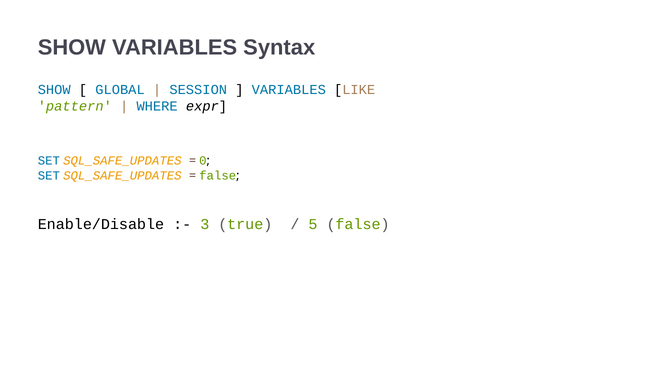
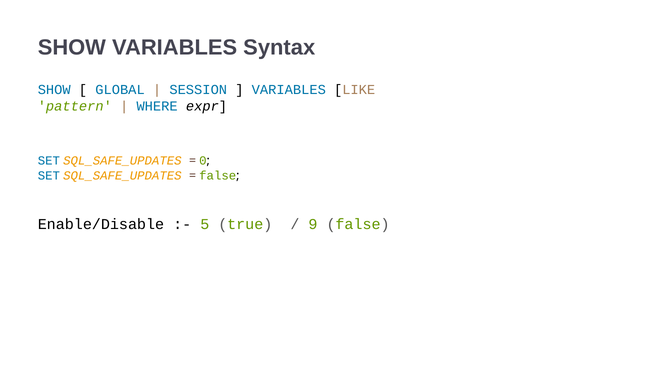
3: 3 -> 5
5: 5 -> 9
